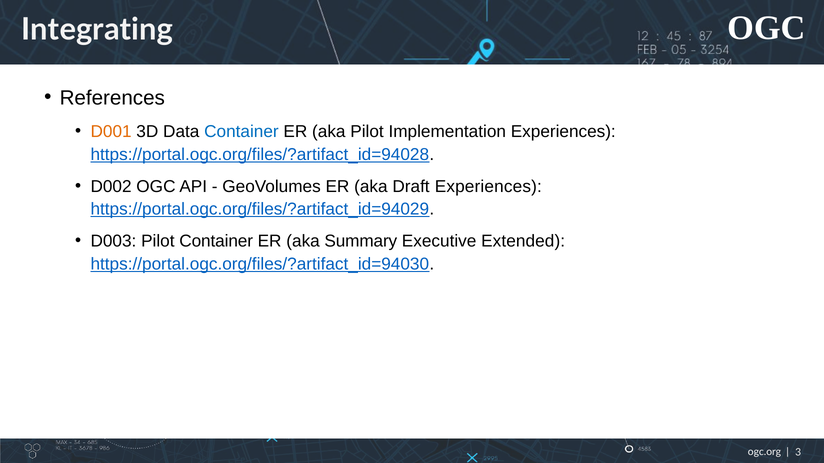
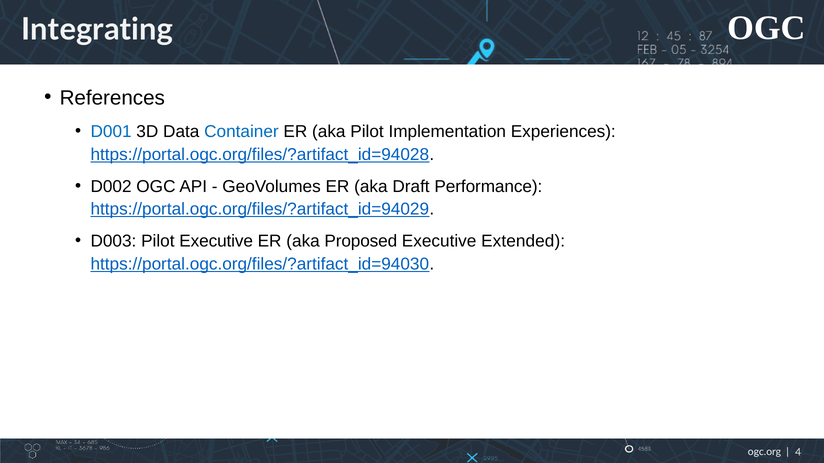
D001 colour: orange -> blue
Draft Experiences: Experiences -> Performance
Pilot Container: Container -> Executive
Summary: Summary -> Proposed
3: 3 -> 4
